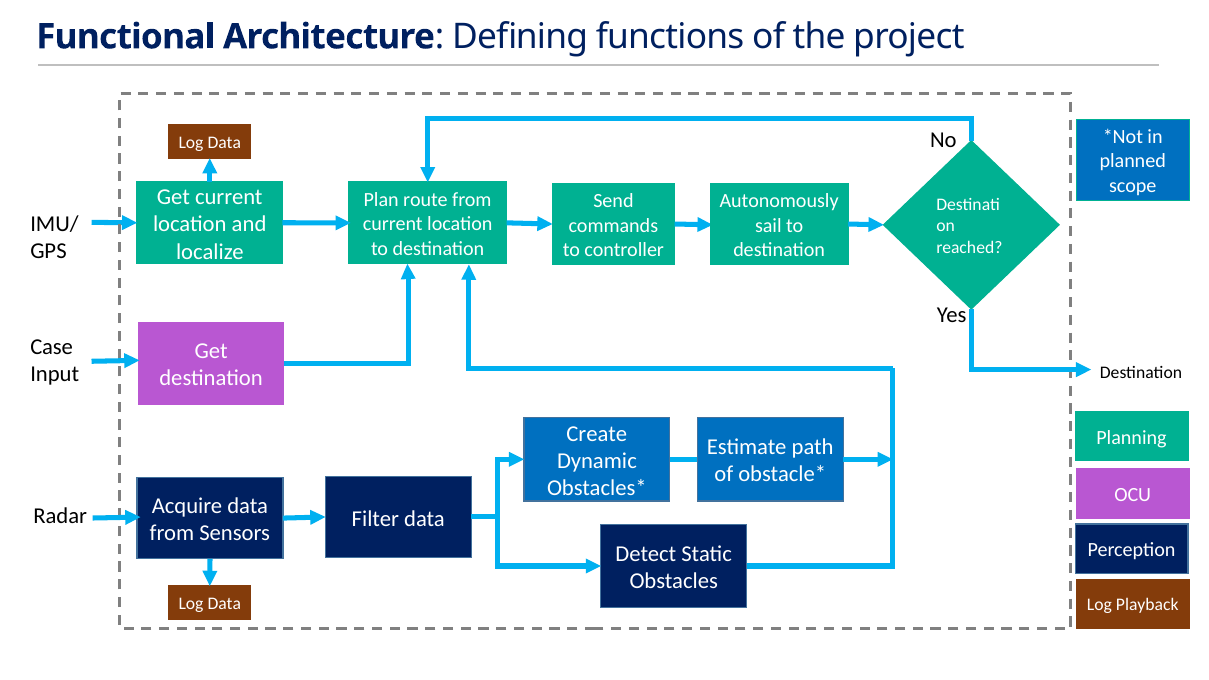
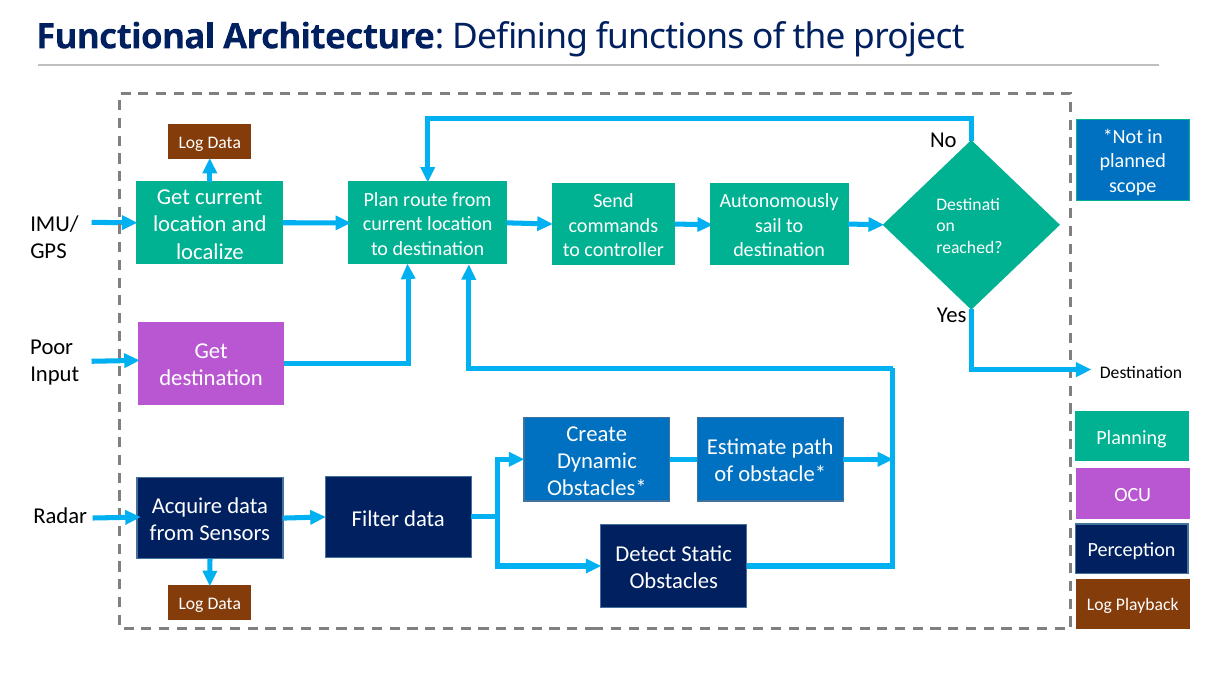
Case: Case -> Poor
